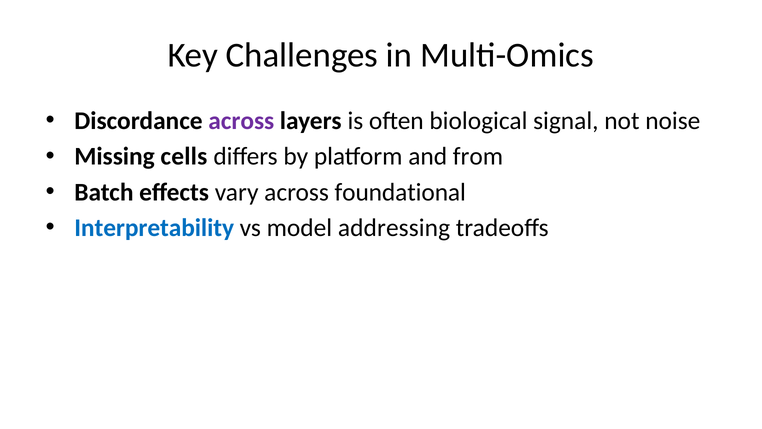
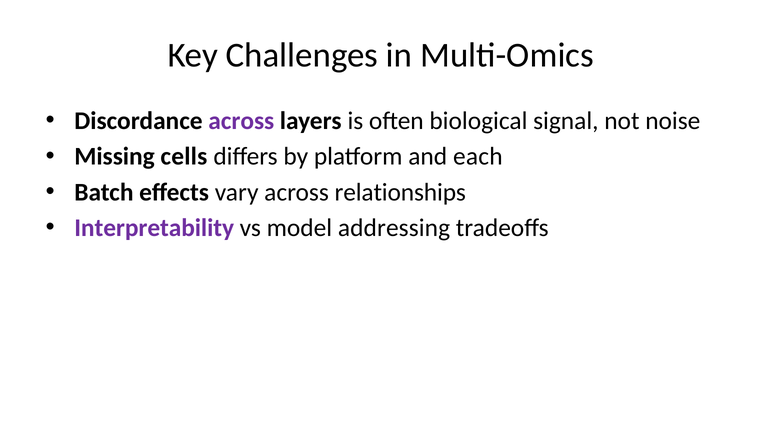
from: from -> each
foundational: foundational -> relationships
Interpretability colour: blue -> purple
